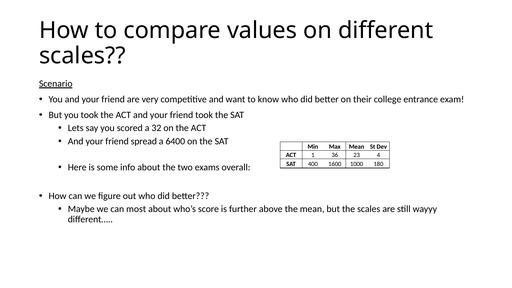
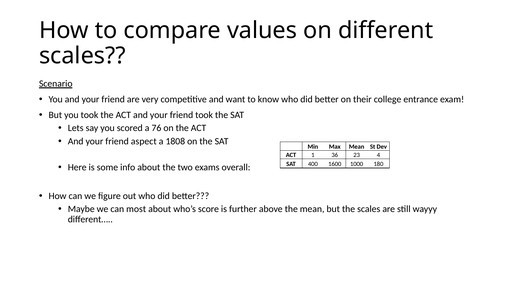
32: 32 -> 76
spread: spread -> aspect
6400: 6400 -> 1808
